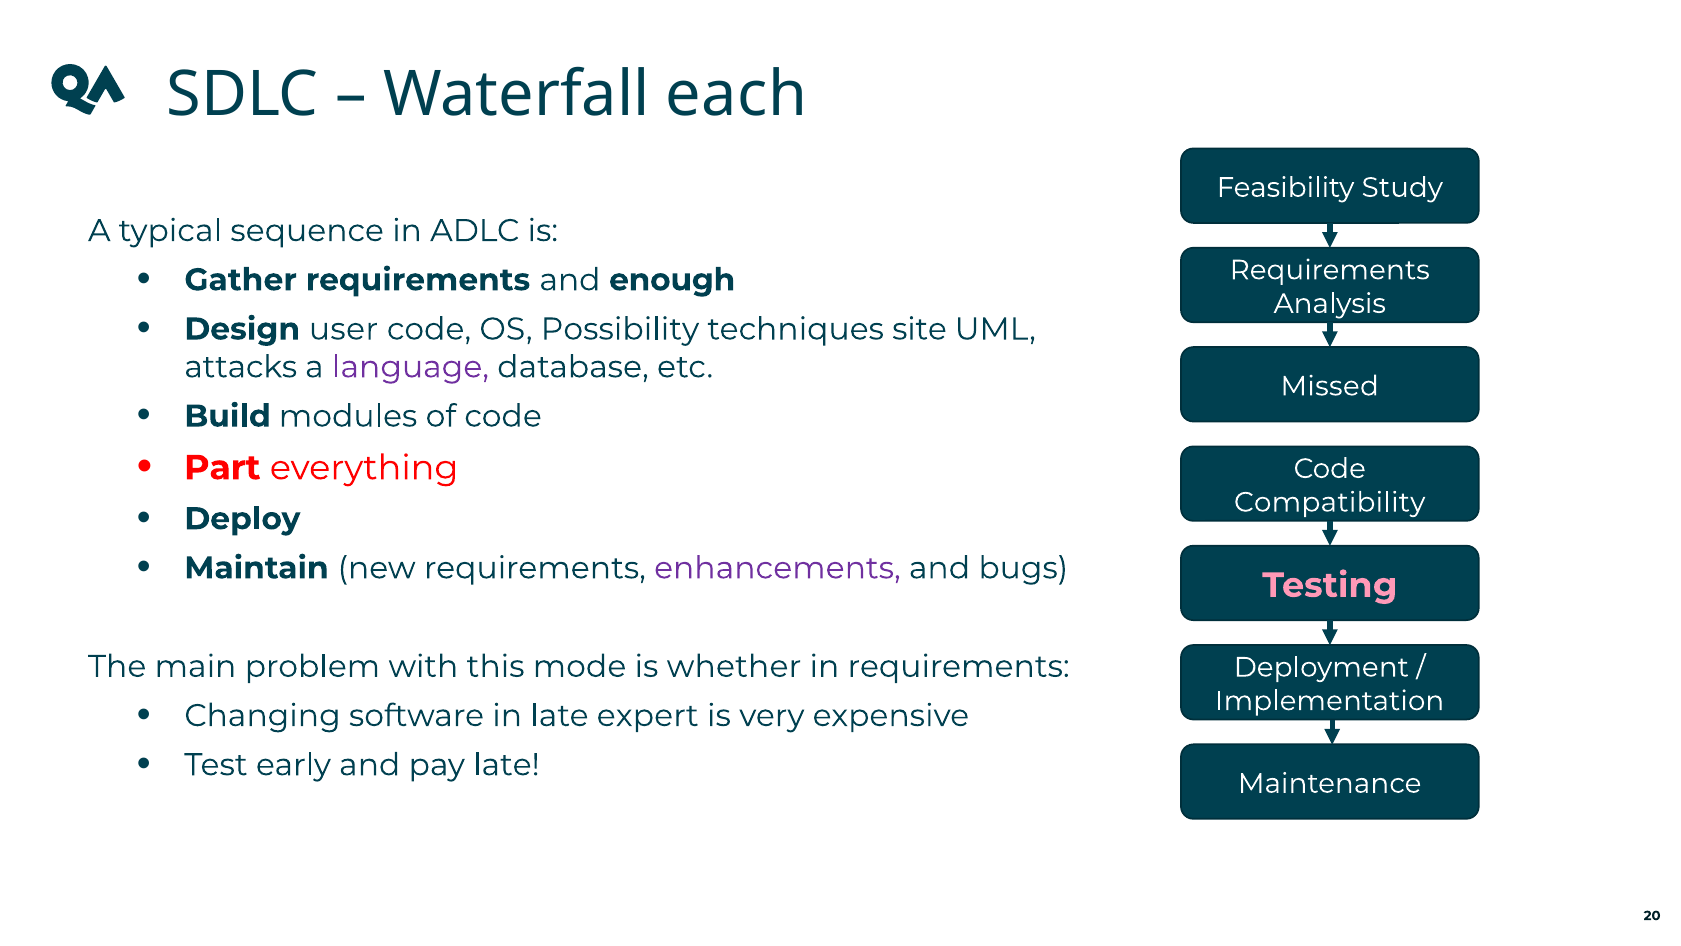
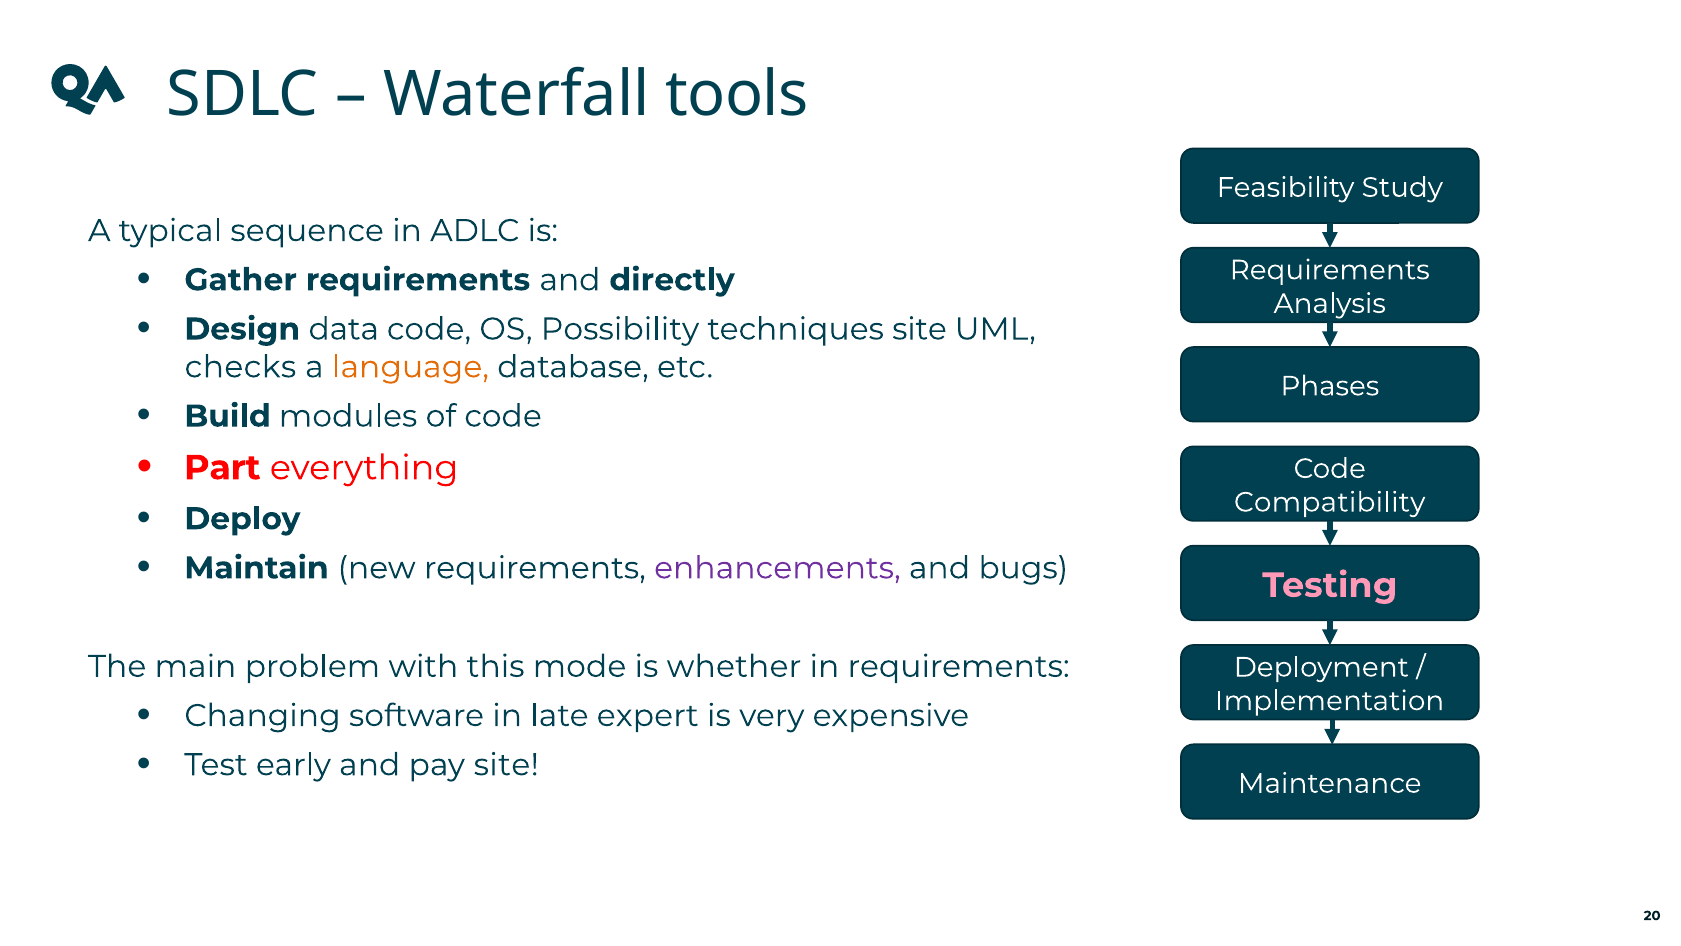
each: each -> tools
enough: enough -> directly
user: user -> data
attacks: attacks -> checks
language colour: purple -> orange
Missed: Missed -> Phases
pay late: late -> site
